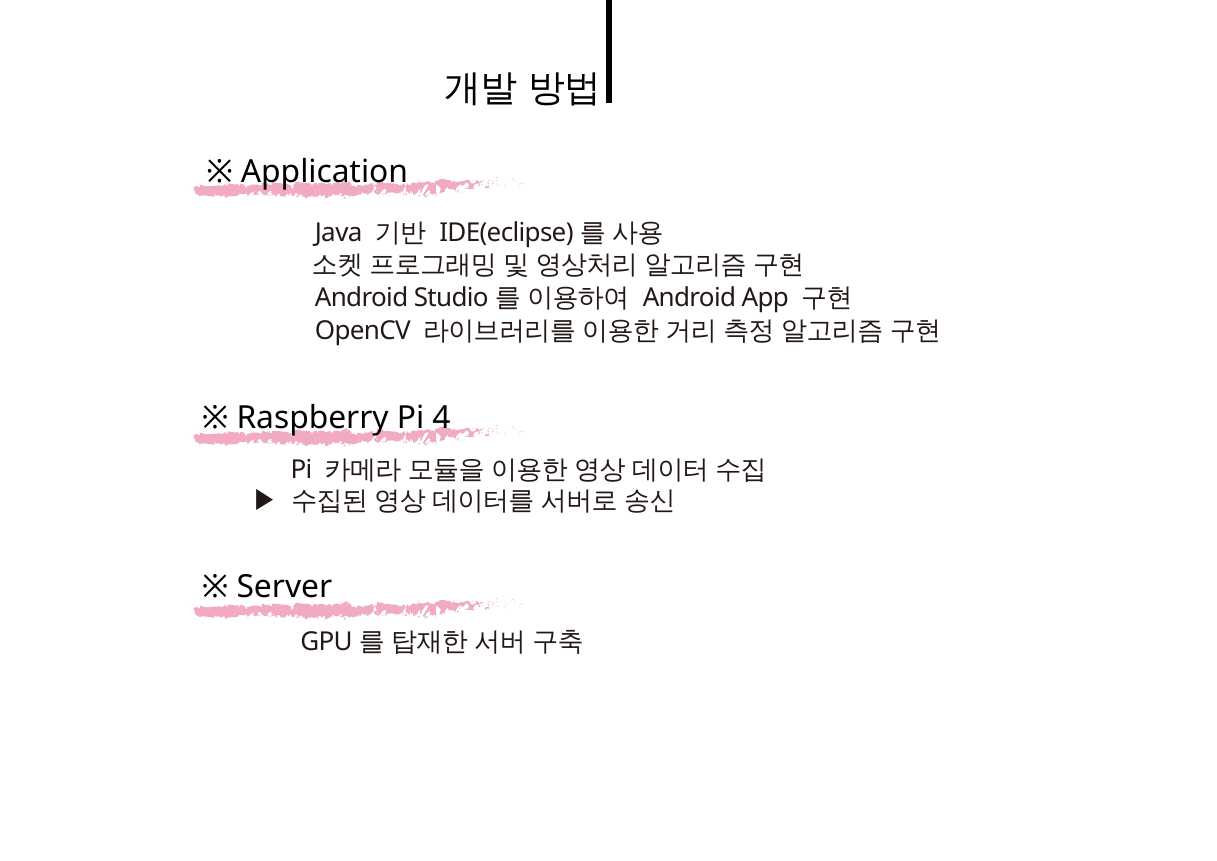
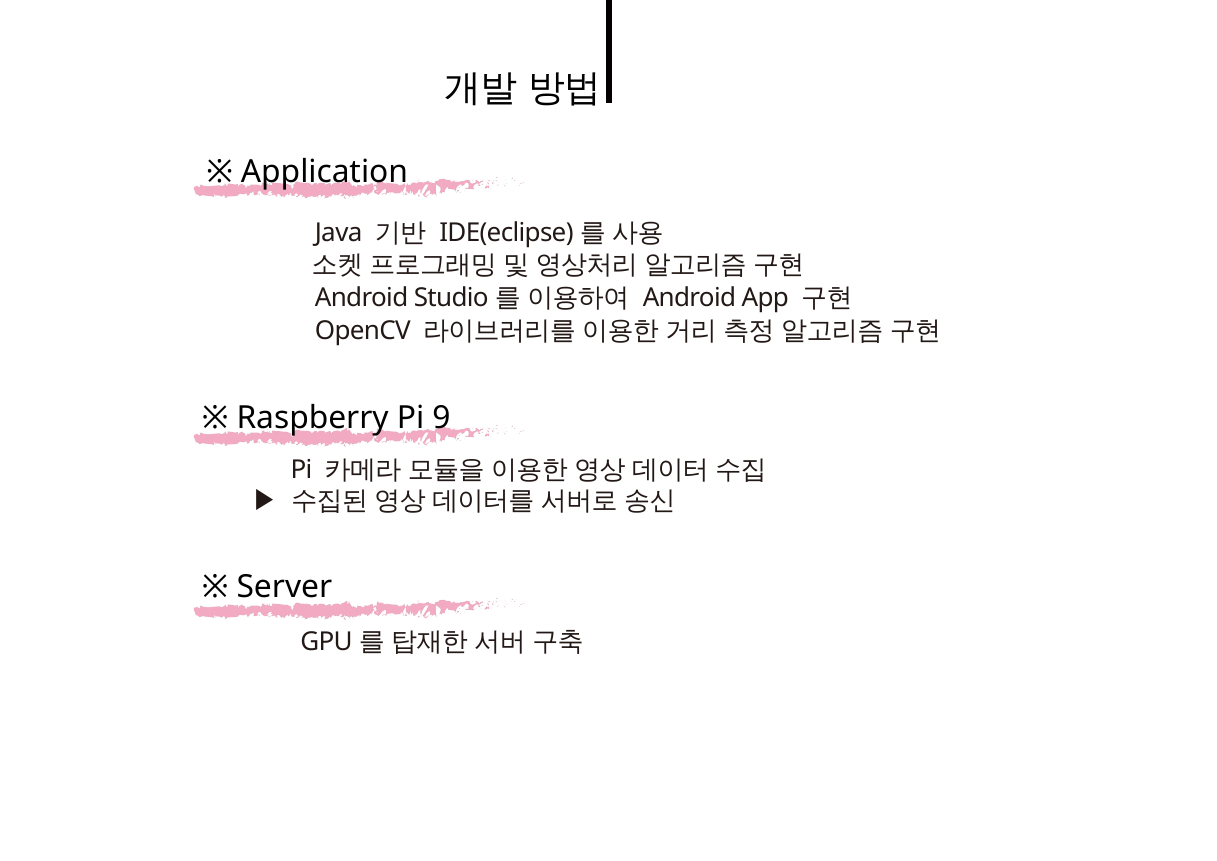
4: 4 -> 9
